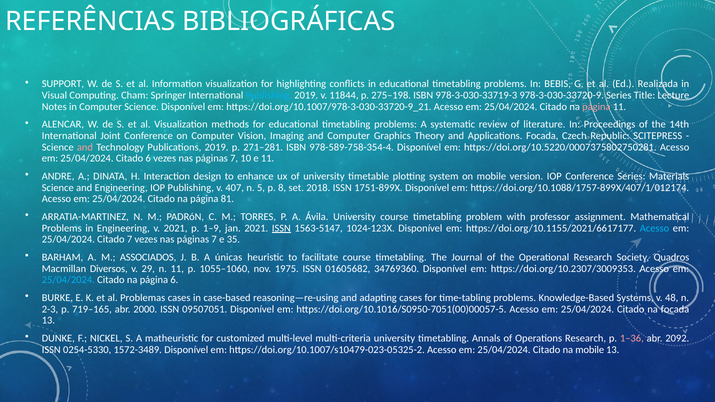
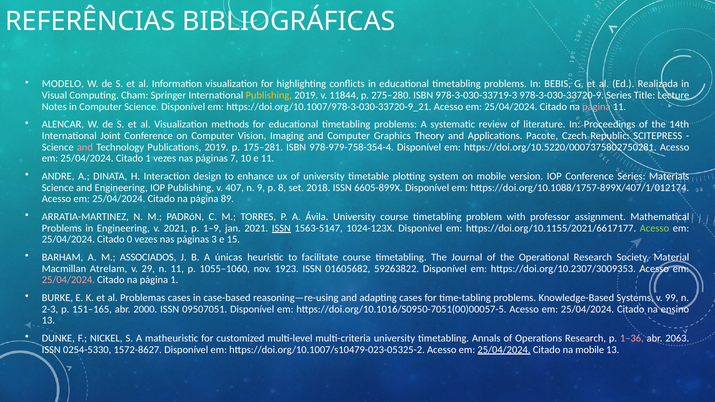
SUPPORT: SUPPORT -> MODELO
Publishing at (269, 95) colour: light blue -> yellow
275–198: 275–198 -> 275–280
Applications Focada: Focada -> Pacote
271–281: 271–281 -> 175–281
978-589-758-354-4: 978-589-758-354-4 -> 978-979-758-354-4
Citado 6: 6 -> 1
5: 5 -> 9
1751-899X: 1751-899X -> 6605-899X
81: 81 -> 89
Acesso at (654, 228) colour: light blue -> light green
Citado 7: 7 -> 0
7 at (214, 239): 7 -> 3
35: 35 -> 15
Quadros: Quadros -> Material
Diversos: Diversos -> Atrelam
1975: 1975 -> 1923
34769360: 34769360 -> 59263822
25/04/2024 at (68, 280) colour: light blue -> pink
página 6: 6 -> 1
48: 48 -> 99
719–165: 719–165 -> 151–165
na focada: focada -> ensino
2092: 2092 -> 2063
1572-3489: 1572-3489 -> 1572-8627
25/04/2024 at (504, 350) underline: none -> present
